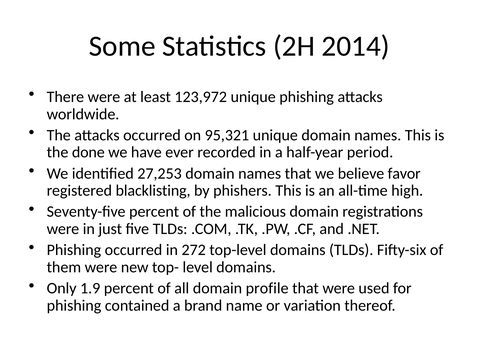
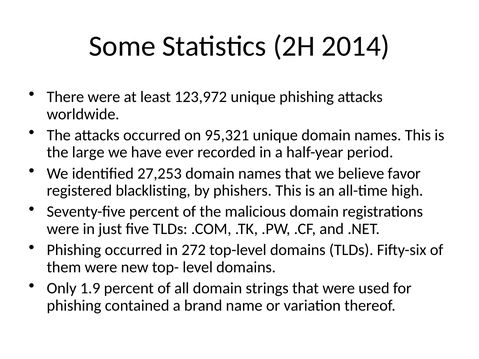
done: done -> large
profile: profile -> strings
